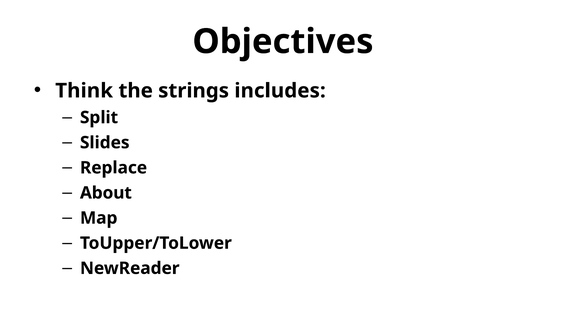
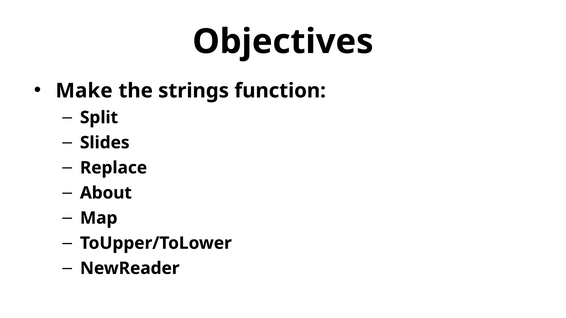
Think: Think -> Make
includes: includes -> function
